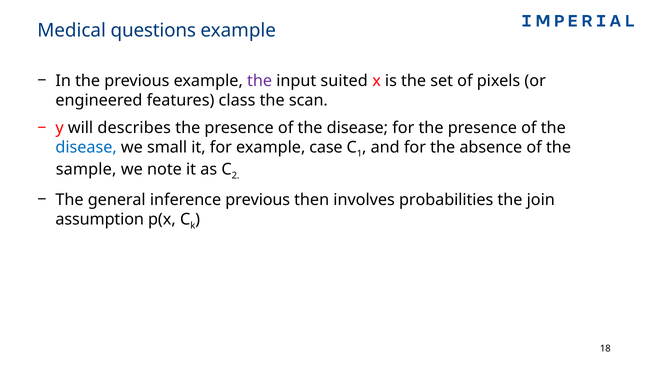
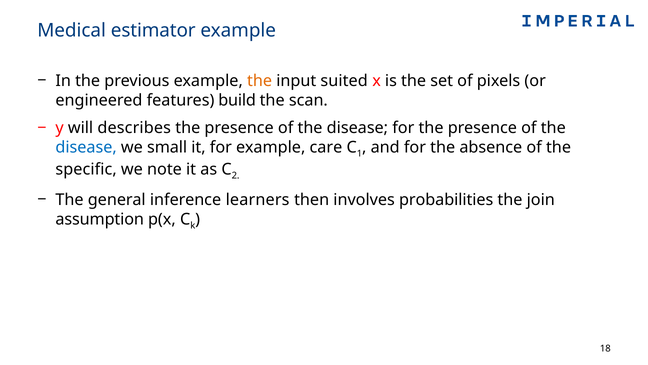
questions: questions -> estimator
the at (260, 81) colour: purple -> orange
class: class -> build
case: case -> care
sample: sample -> specific
inference previous: previous -> learners
